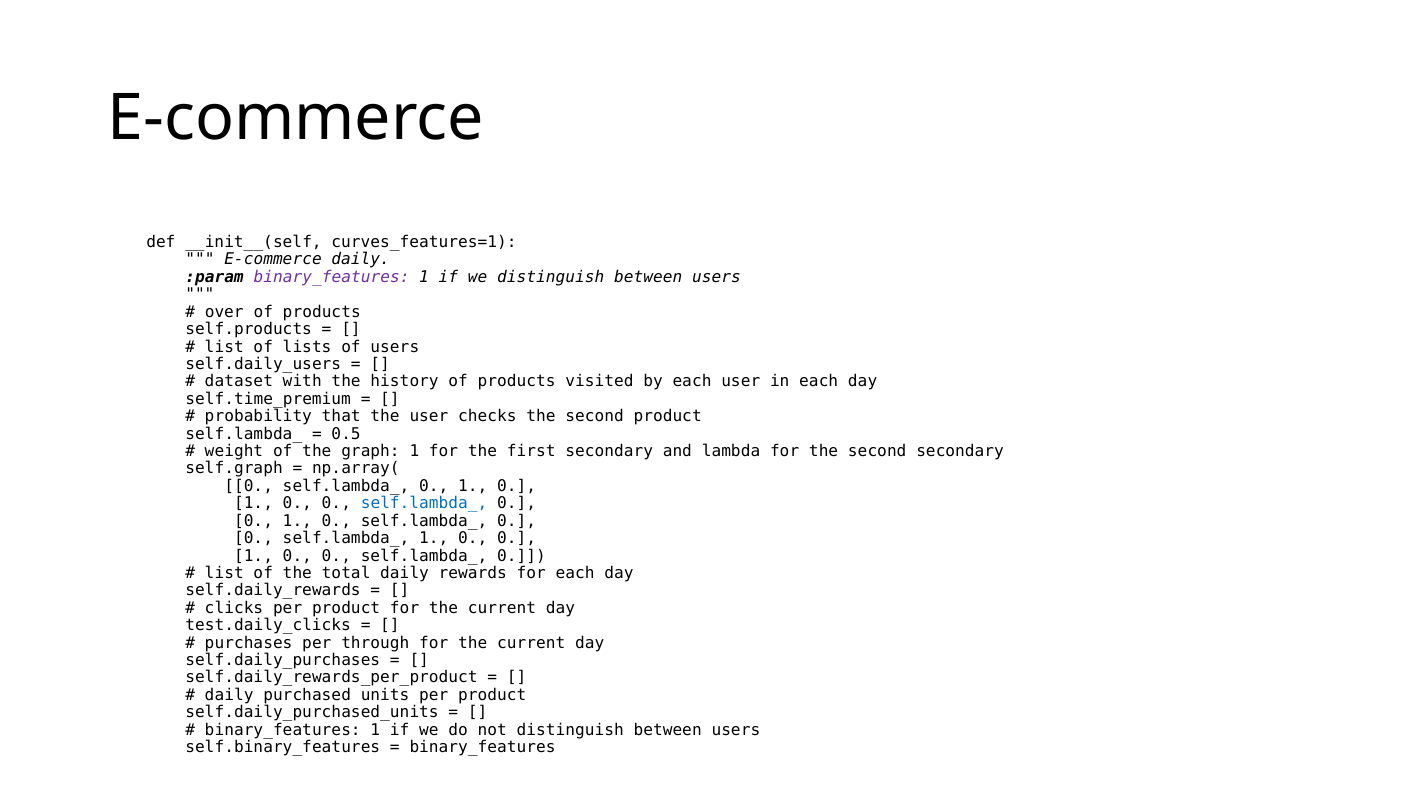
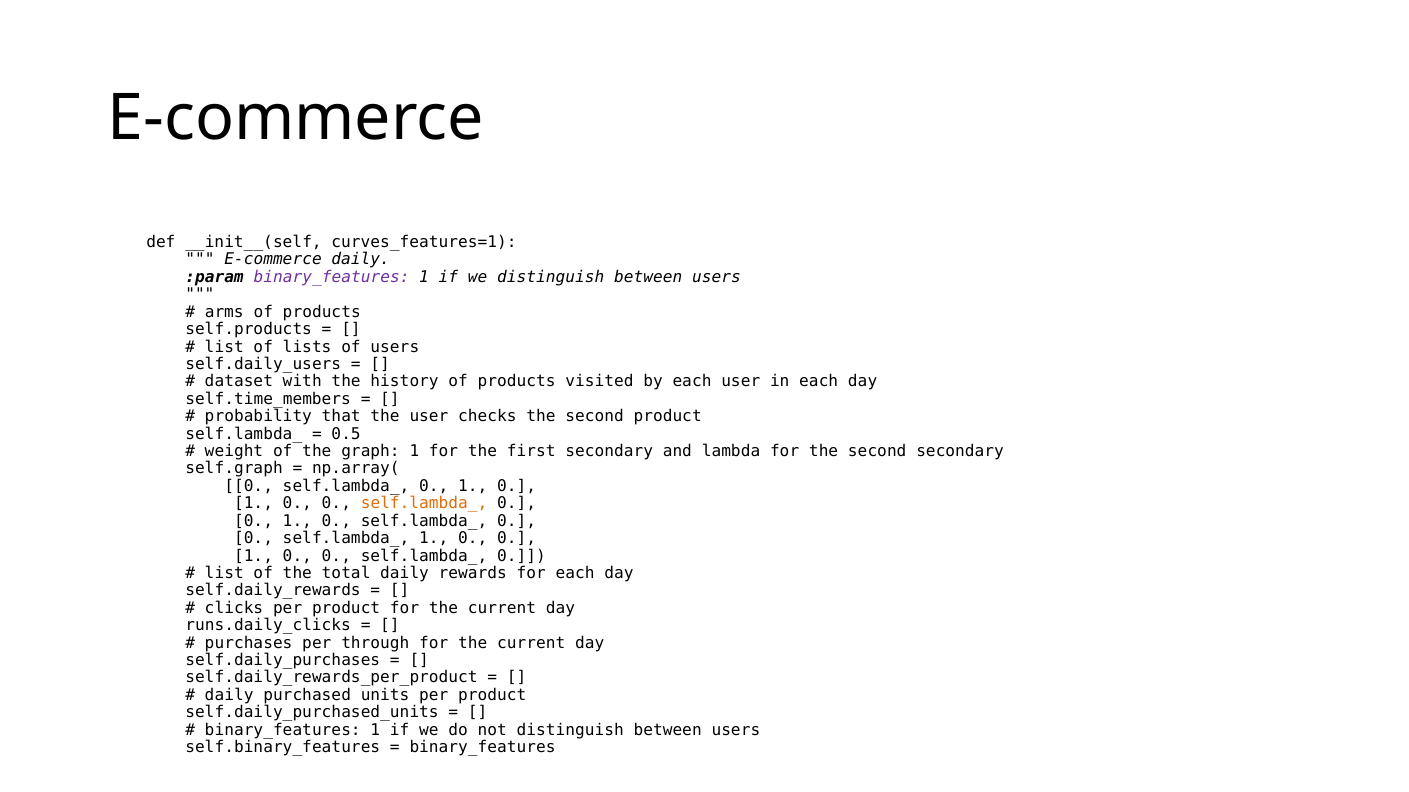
over: over -> arms
self.time_premium: self.time_premium -> self.time_members
self.lambda_ at (424, 504) colour: blue -> orange
test.daily_clicks: test.daily_clicks -> runs.daily_clicks
